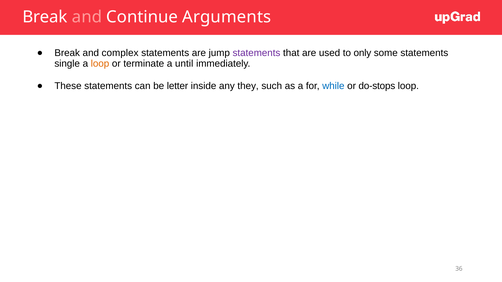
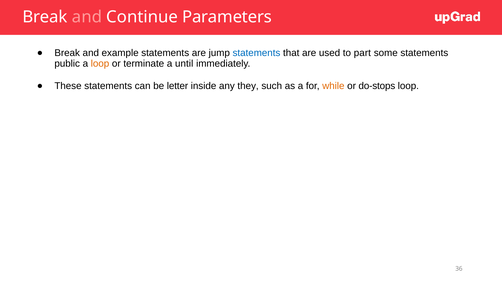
Arguments: Arguments -> Parameters
complex: complex -> example
statements at (256, 53) colour: purple -> blue
only: only -> part
single: single -> public
while colour: blue -> orange
